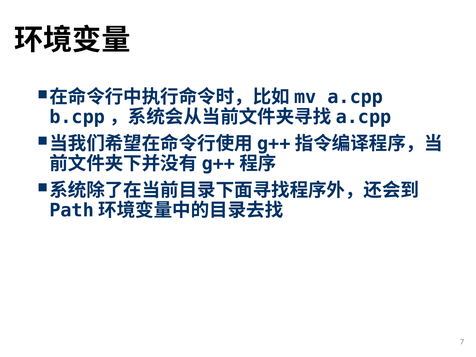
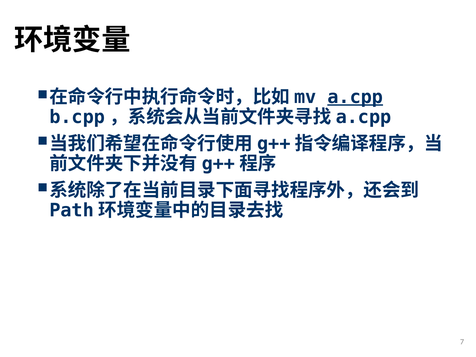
a.cpp underline: none -> present
